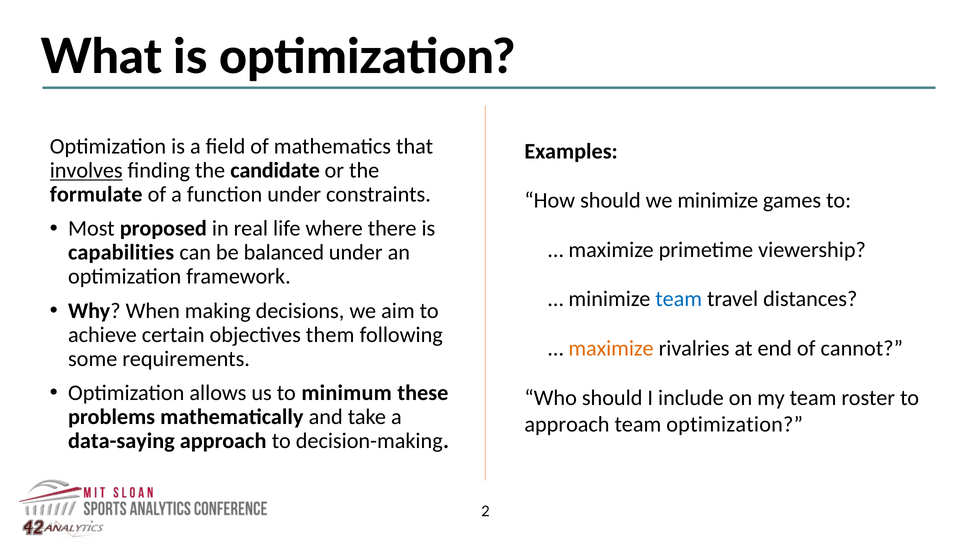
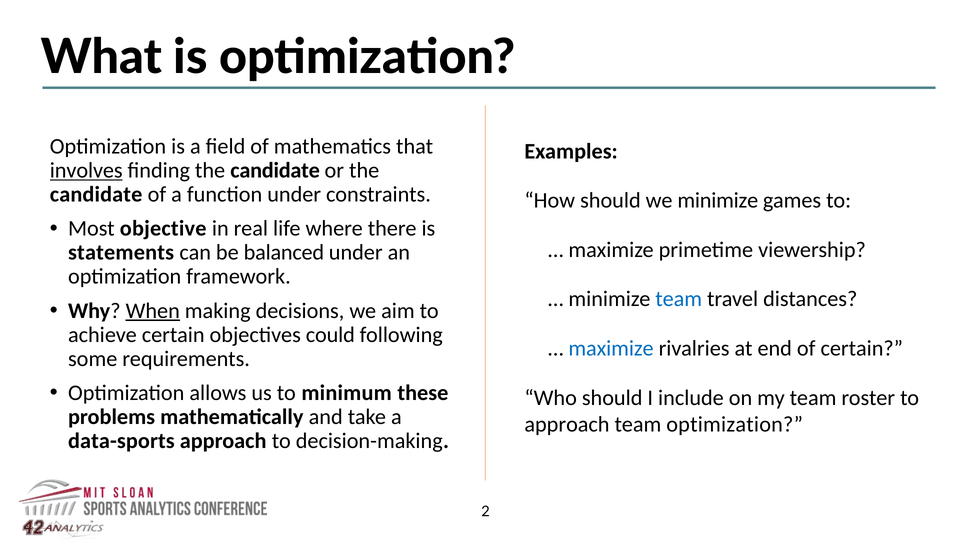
formulate at (96, 194): formulate -> candidate
proposed: proposed -> objective
capabilities: capabilities -> statements
When underline: none -> present
them: them -> could
maximize at (611, 349) colour: orange -> blue
of cannot: cannot -> certain
data-saying: data-saying -> data-sports
